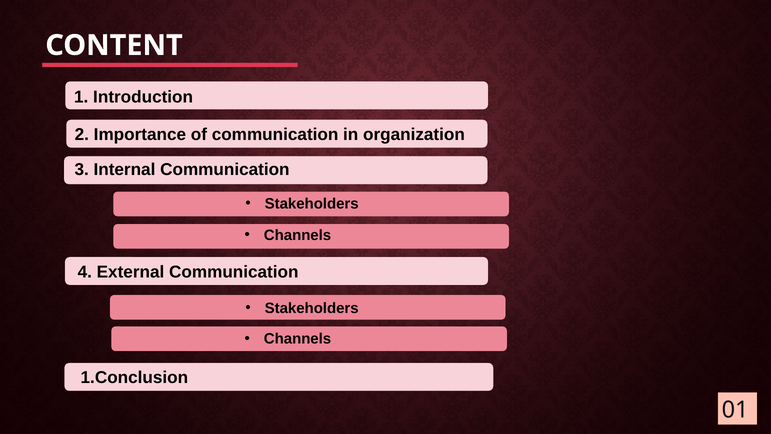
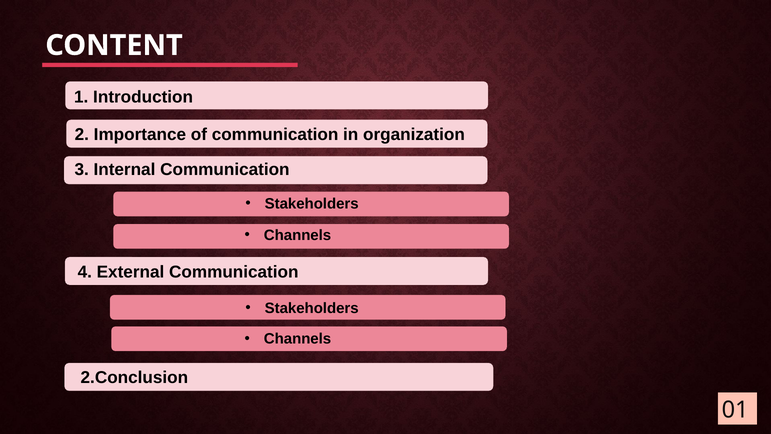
1.Conclusion: 1.Conclusion -> 2.Conclusion
